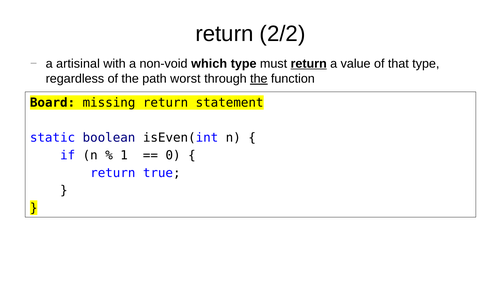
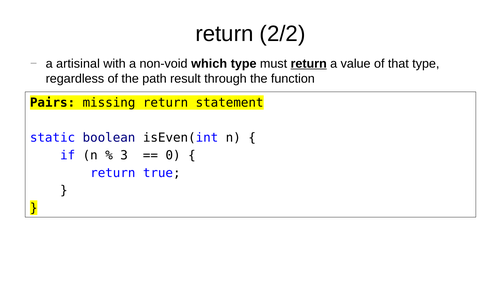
worst: worst -> result
the at (259, 79) underline: present -> none
Board: Board -> Pairs
1: 1 -> 3
